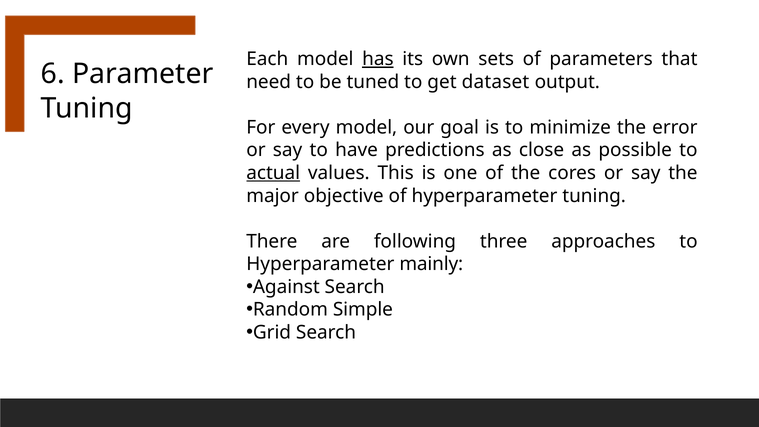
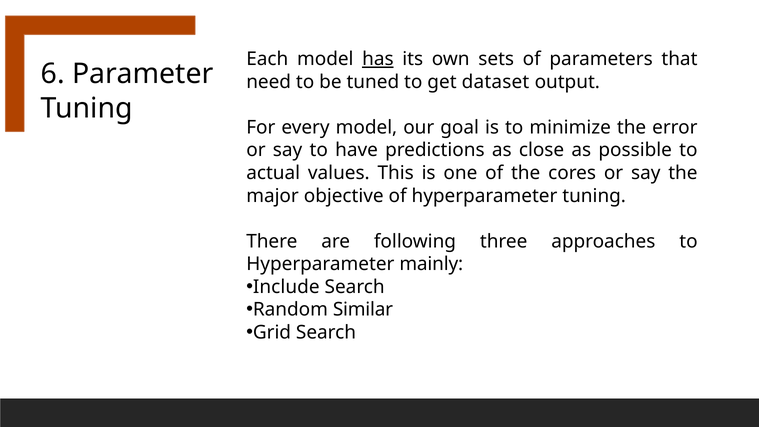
actual underline: present -> none
Against: Against -> Include
Simple: Simple -> Similar
